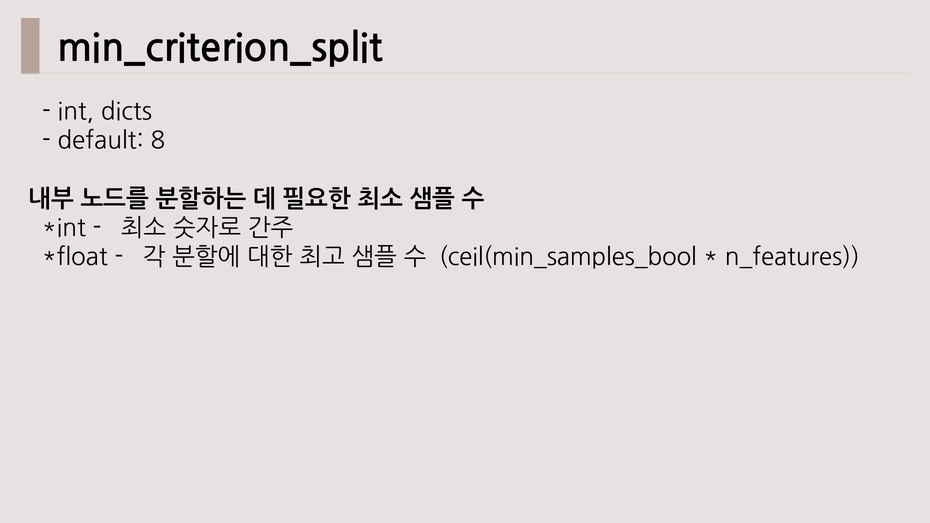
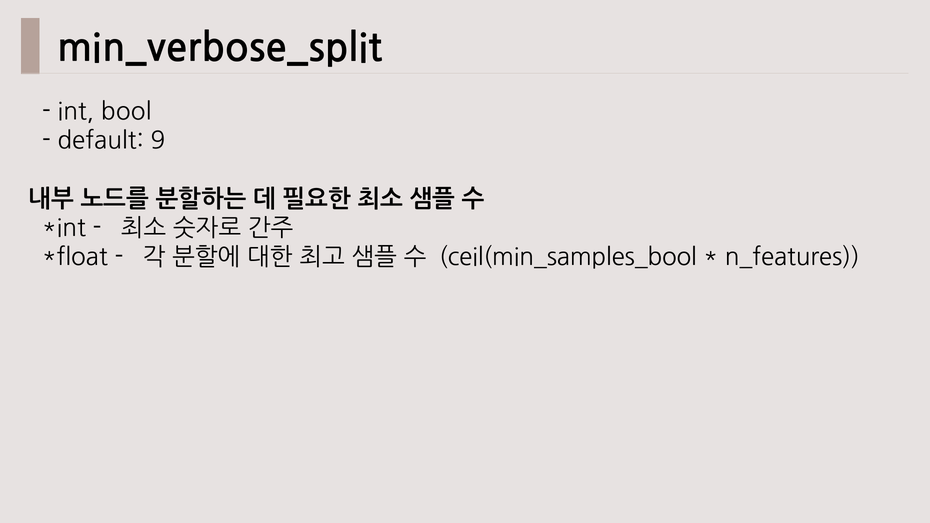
min_criterion_split: min_criterion_split -> min_verbose_split
dicts: dicts -> bool
8: 8 -> 9
